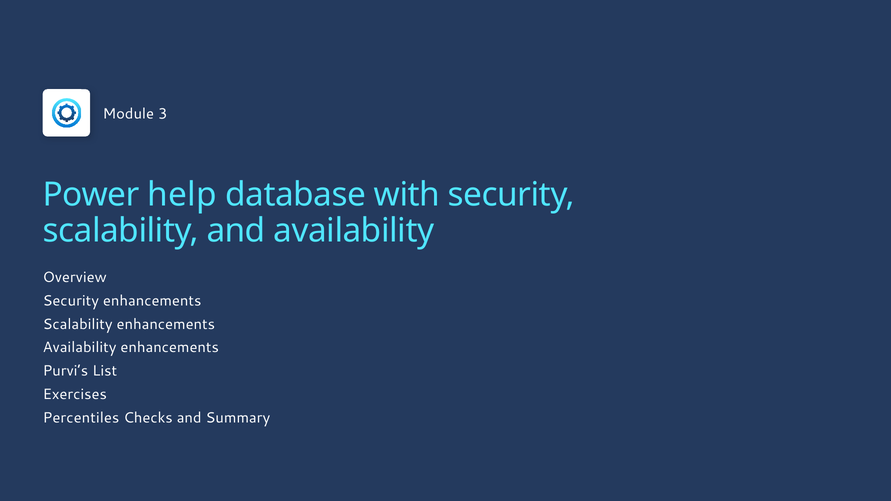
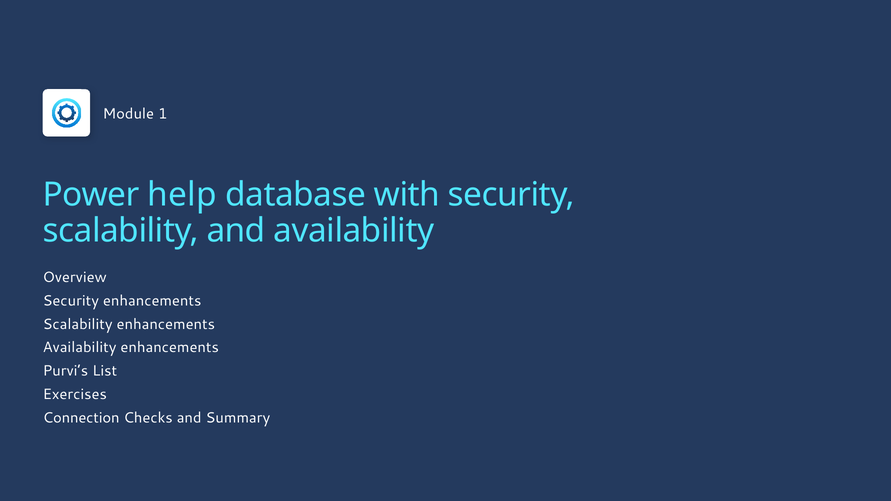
3: 3 -> 1
Percentiles: Percentiles -> Connection
